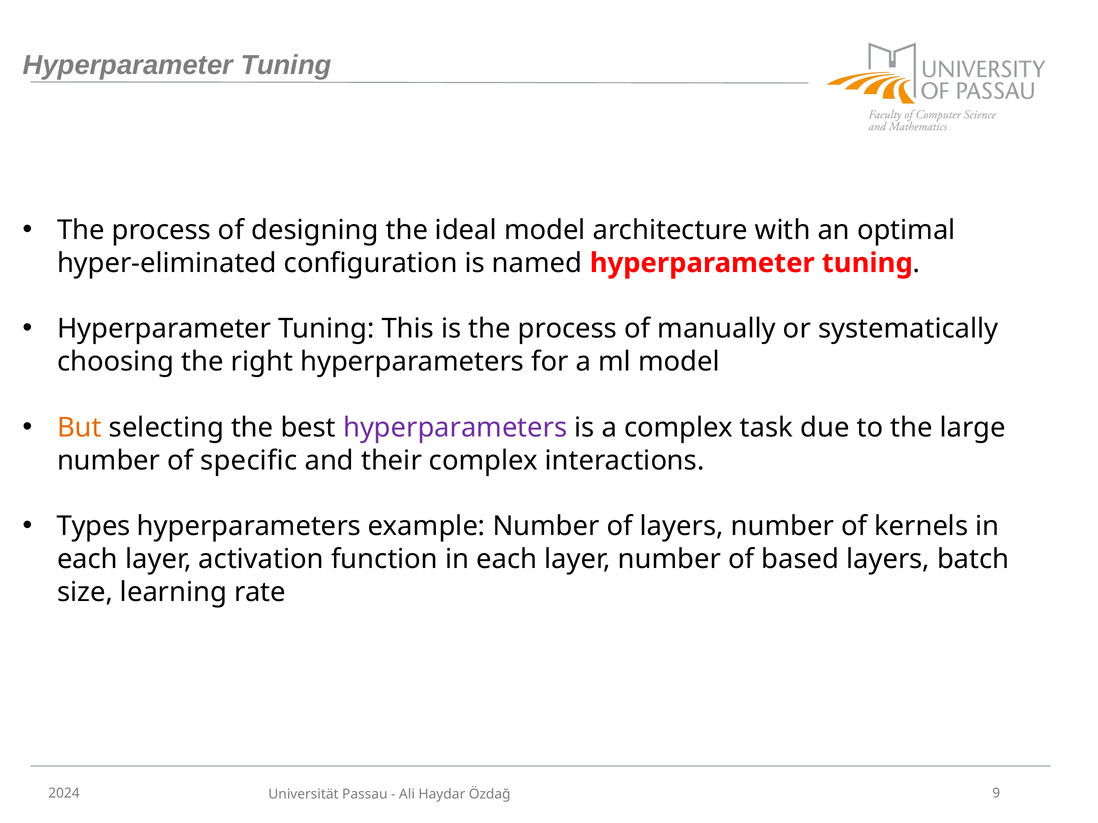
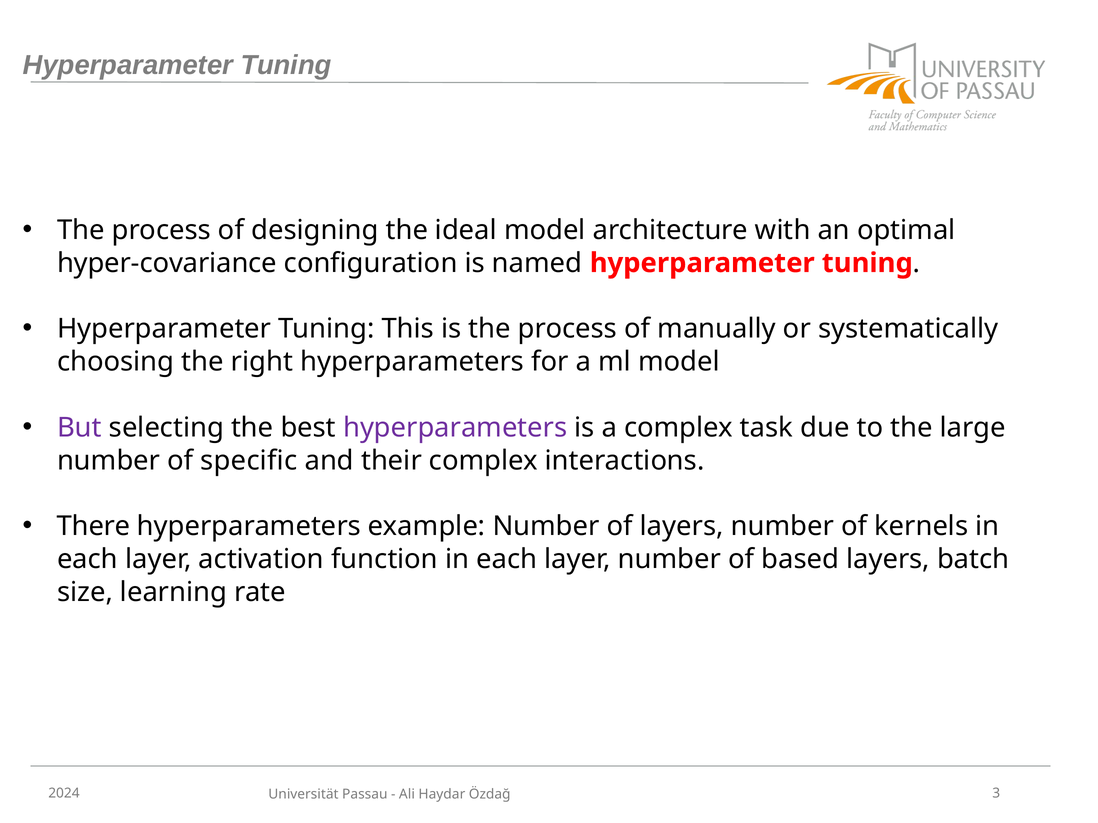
hyper-eliminated: hyper-eliminated -> hyper-covariance
But colour: orange -> purple
Types: Types -> There
9: 9 -> 3
